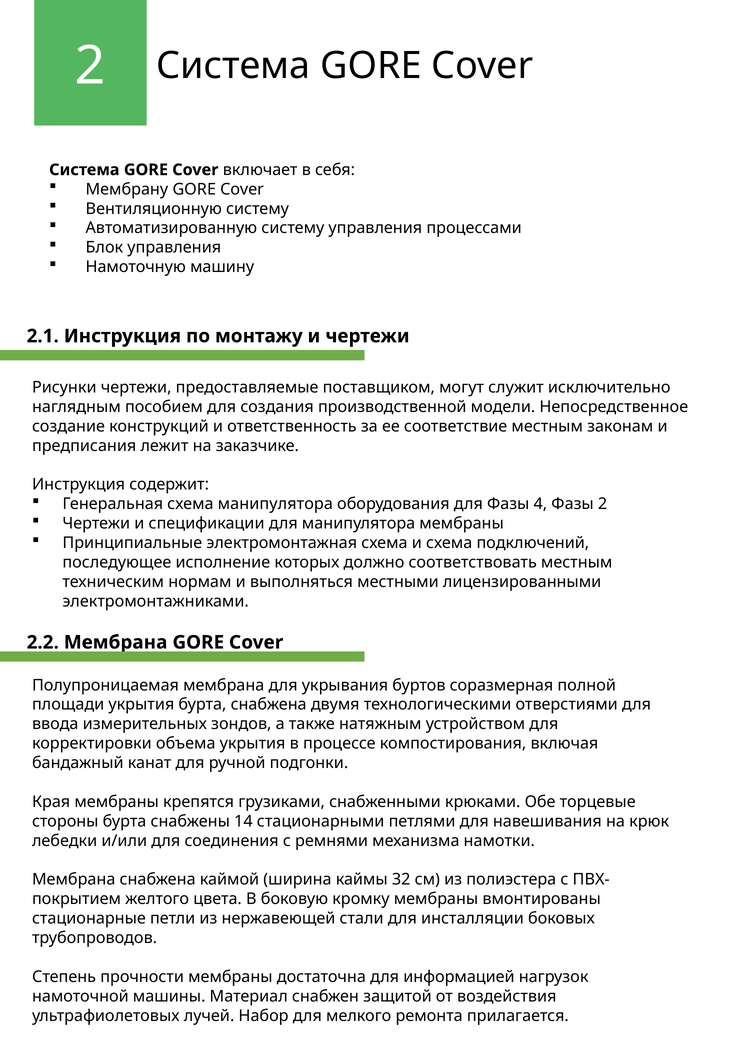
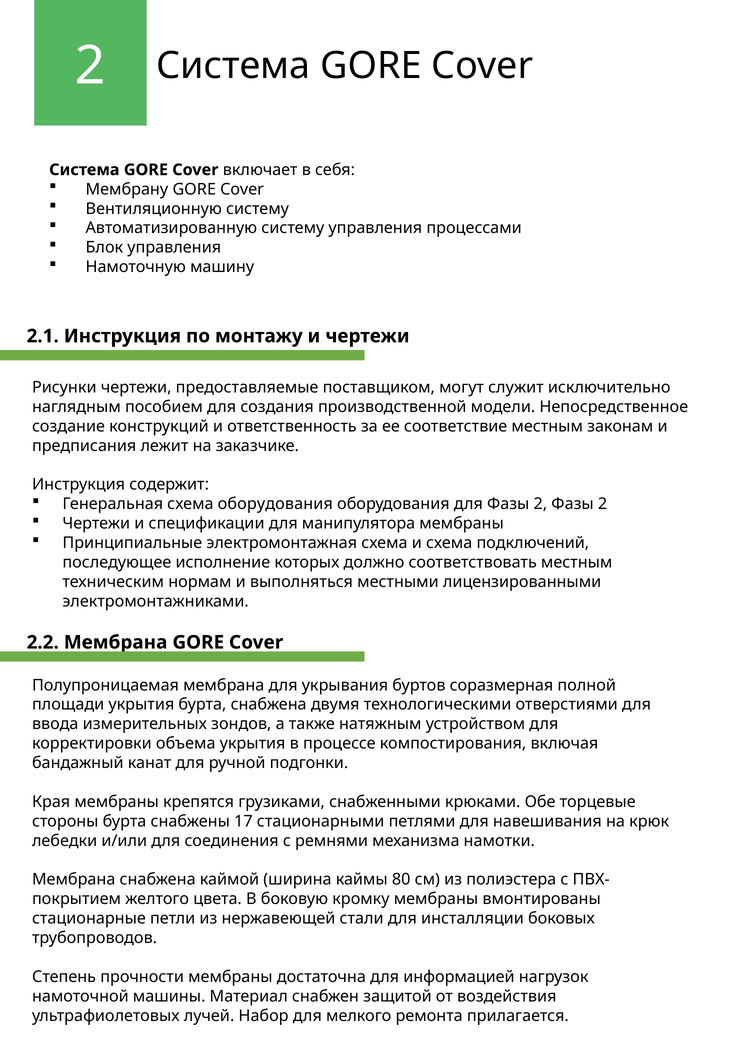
схема манипулятора: манипулятора -> оборудования
для Фазы 4: 4 -> 2
14: 14 -> 17
32: 32 -> 80
